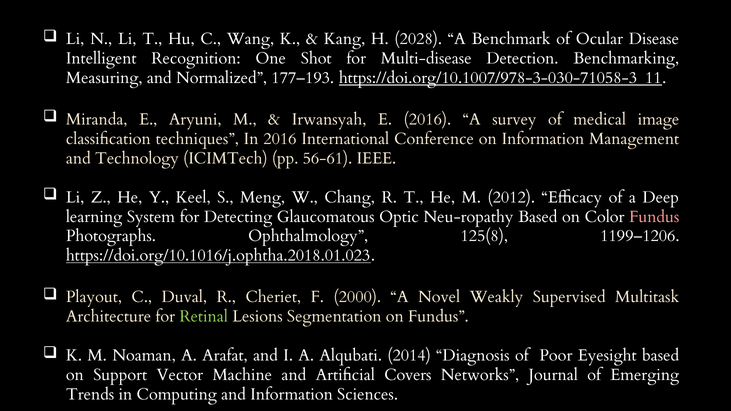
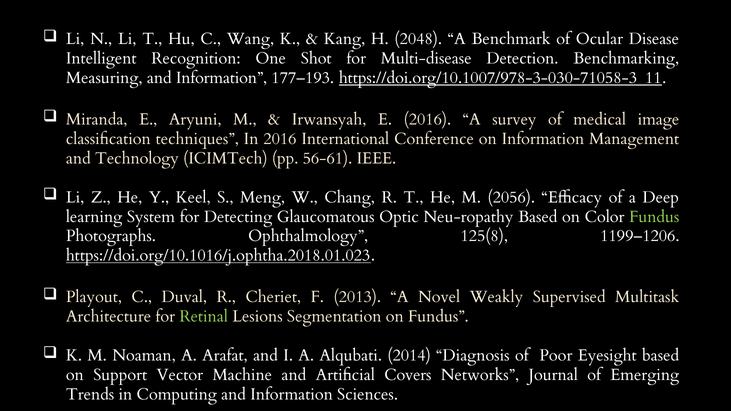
2028: 2028 -> 2048
Measuring and Normalized: Normalized -> Information
2012: 2012 -> 2056
Fundus at (654, 217) colour: pink -> light green
2000: 2000 -> 2013
